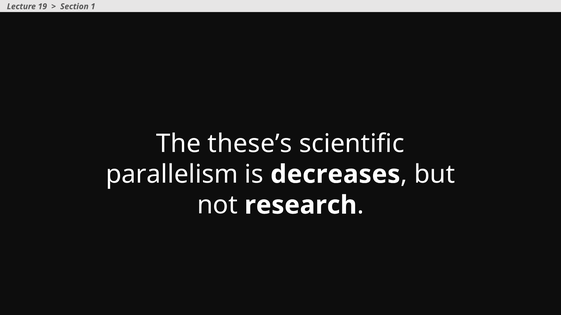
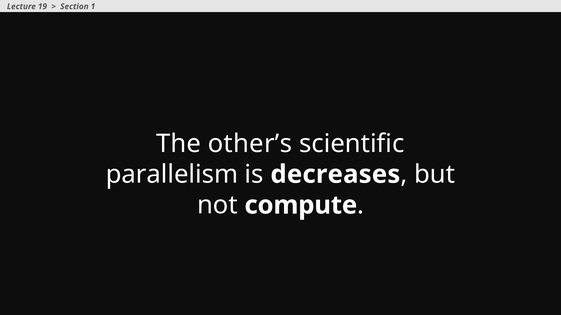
these’s: these’s -> other’s
research: research -> compute
